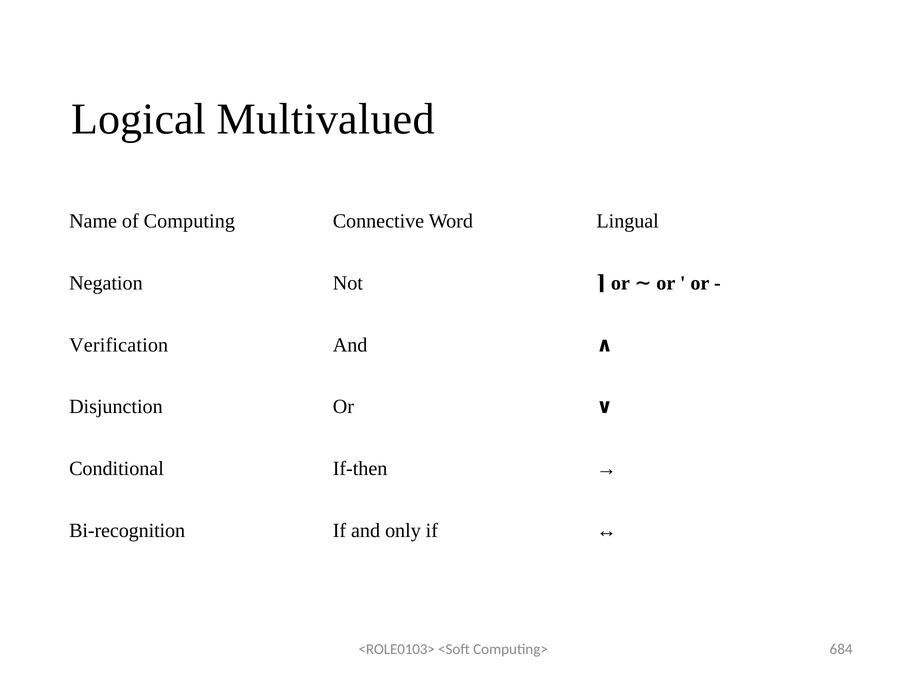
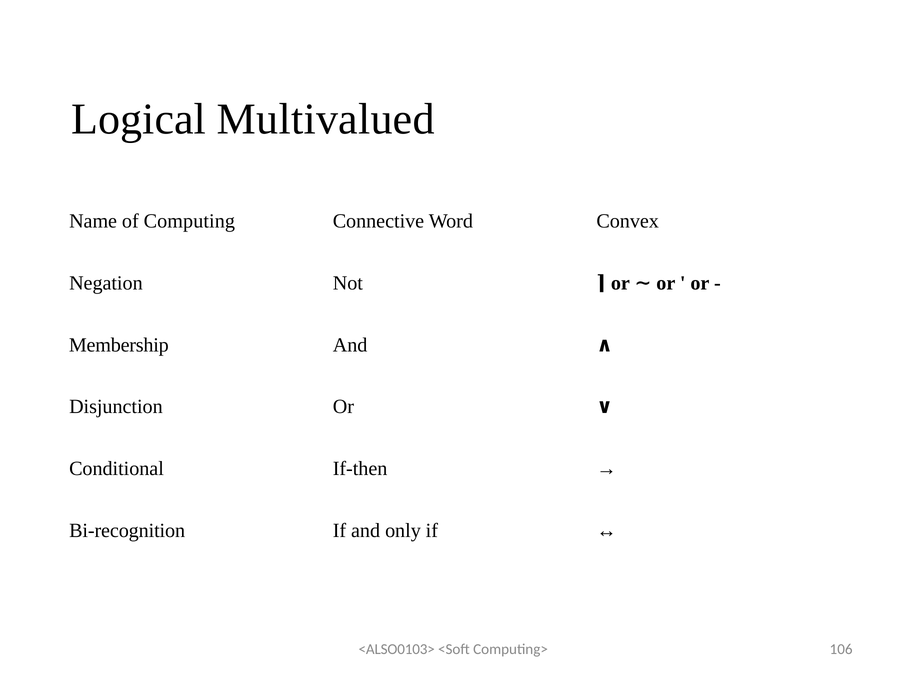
Lingual: Lingual -> Convex
Verification: Verification -> Membership
<ROLE0103>: <ROLE0103> -> <ALSO0103>
684: 684 -> 106
